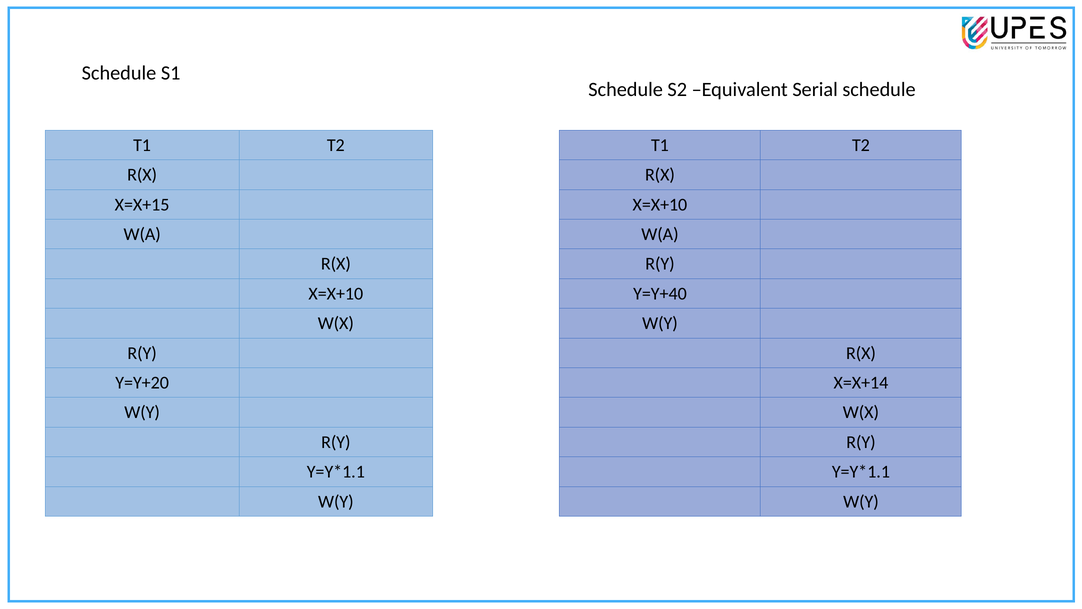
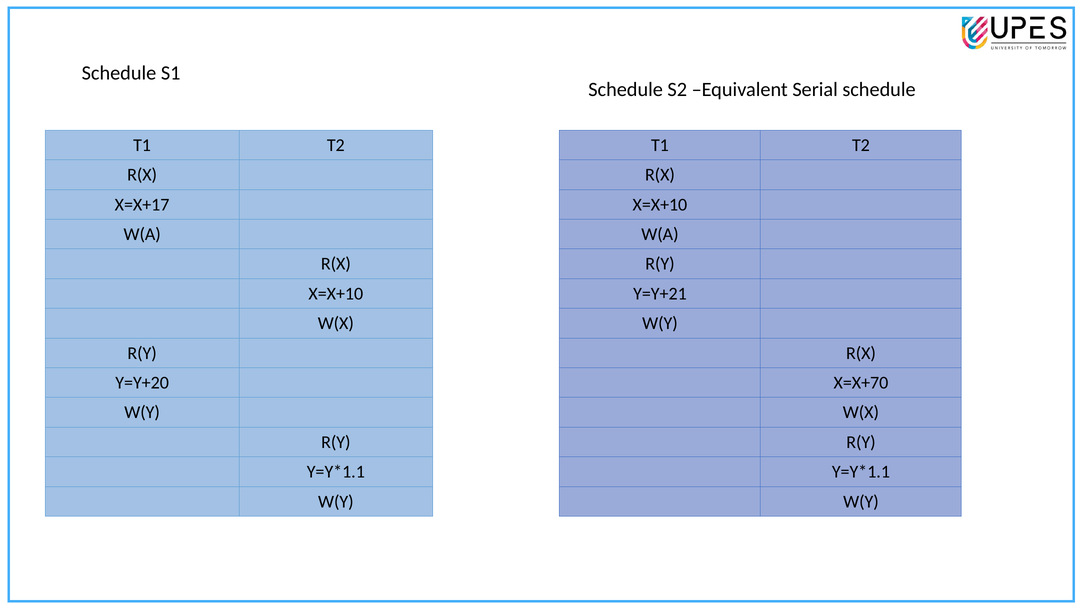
X=X+15: X=X+15 -> X=X+17
Y=Y+40: Y=Y+40 -> Y=Y+21
X=X+14: X=X+14 -> X=X+70
